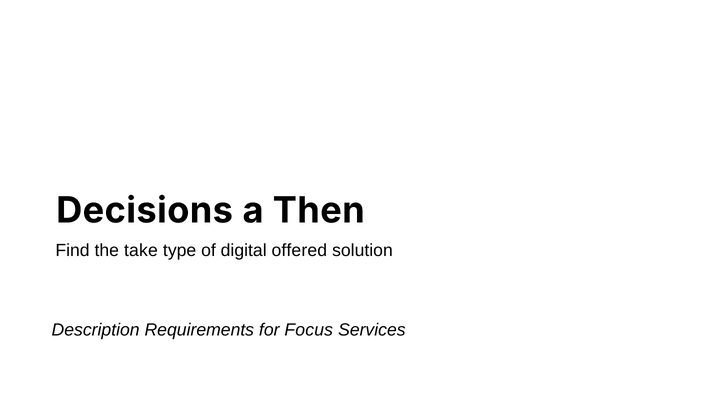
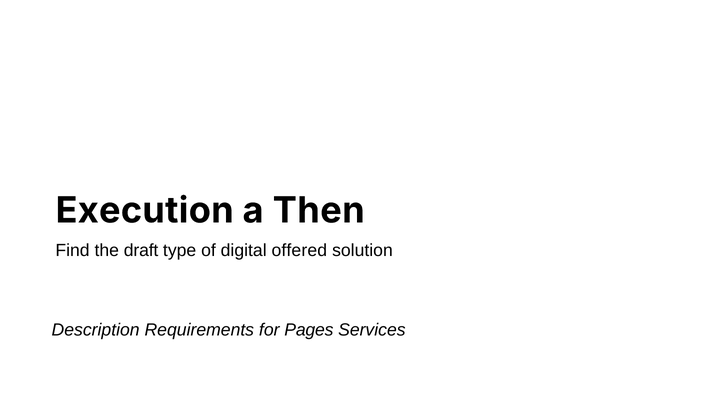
Decisions: Decisions -> Execution
take: take -> draft
Focus: Focus -> Pages
